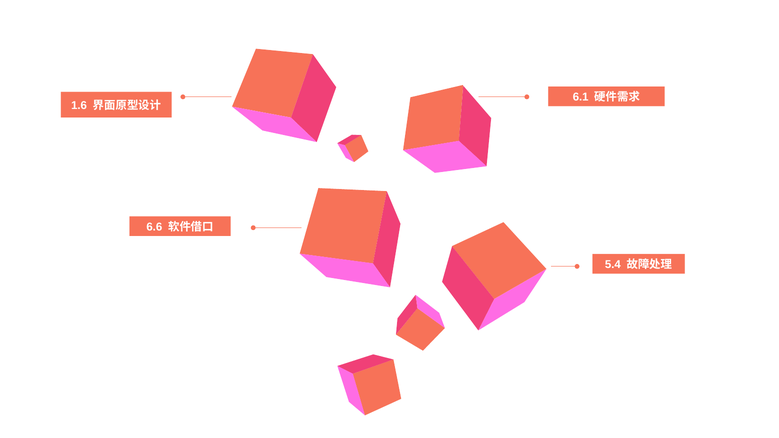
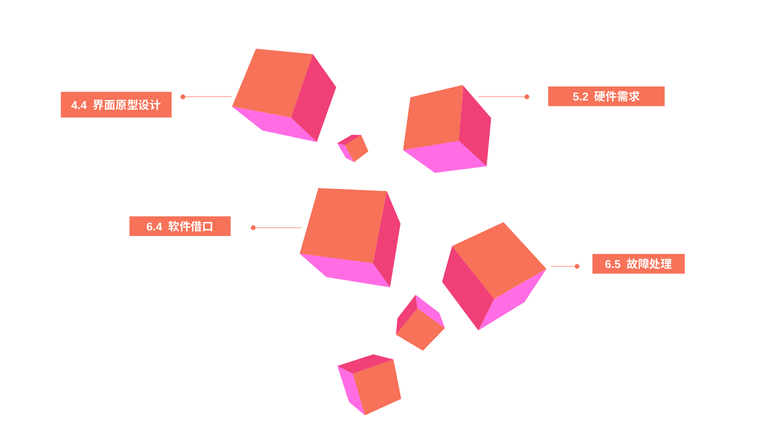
6.1: 6.1 -> 5.2
1.6: 1.6 -> 4.4
6.6: 6.6 -> 6.4
5.4: 5.4 -> 6.5
